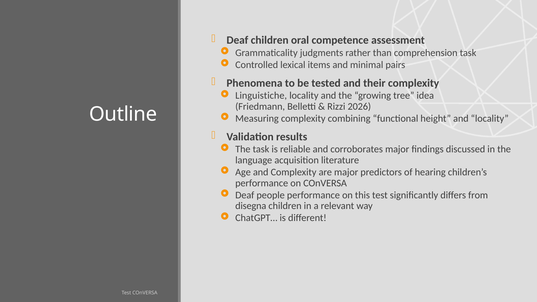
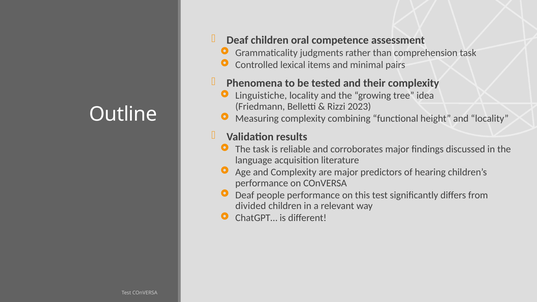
2026: 2026 -> 2023
disegna: disegna -> divided
